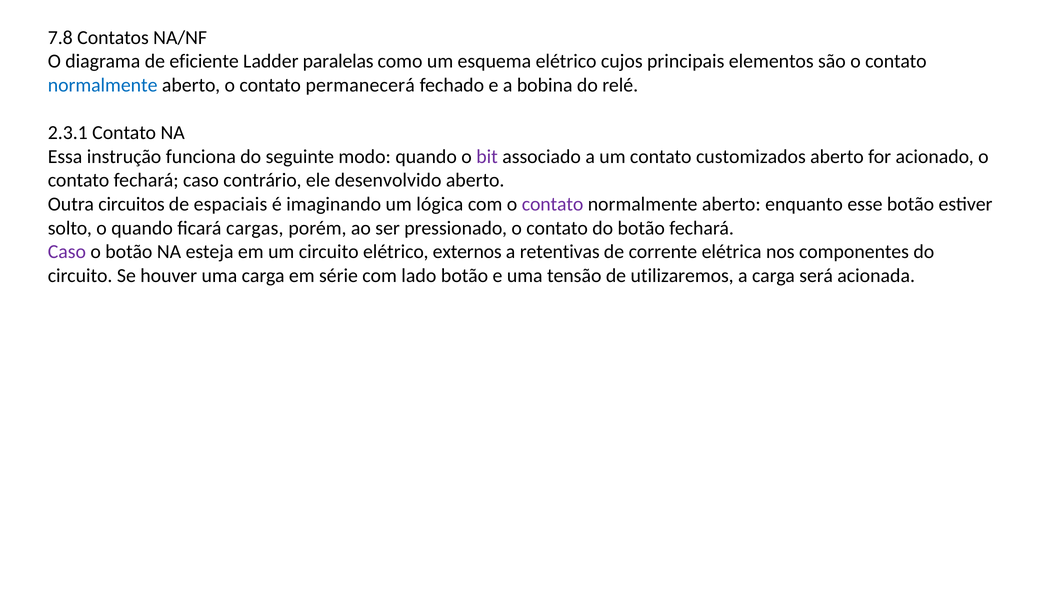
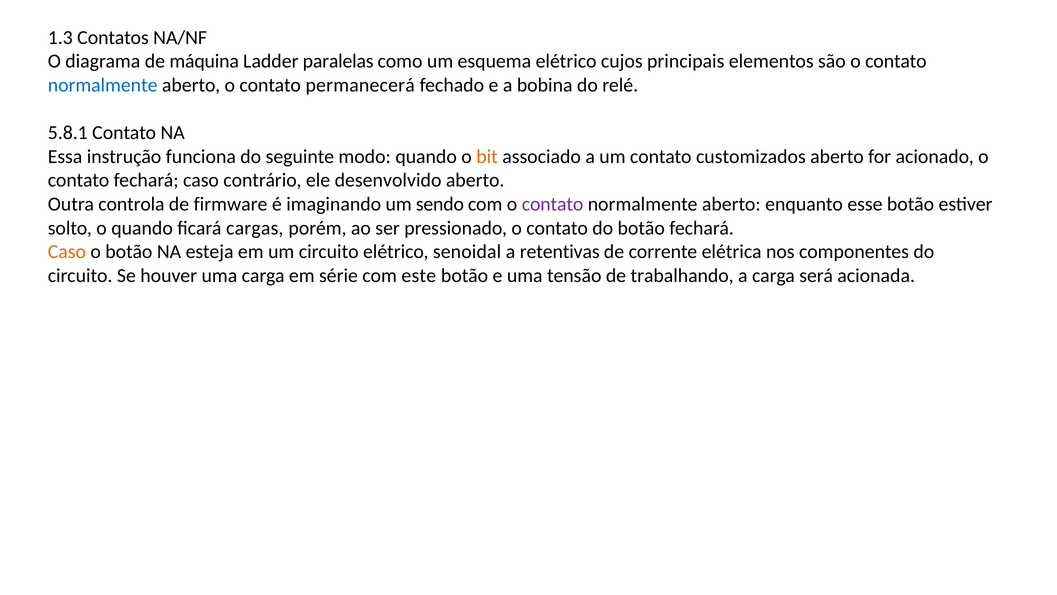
7.8: 7.8 -> 1.3
eficiente: eficiente -> máquina
2.3.1: 2.3.1 -> 5.8.1
bit colour: purple -> orange
circuitos: circuitos -> controla
espaciais: espaciais -> firmware
lógica: lógica -> sendo
Caso at (67, 252) colour: purple -> orange
externos: externos -> senoidal
lado: lado -> este
utilizaremos: utilizaremos -> trabalhando
